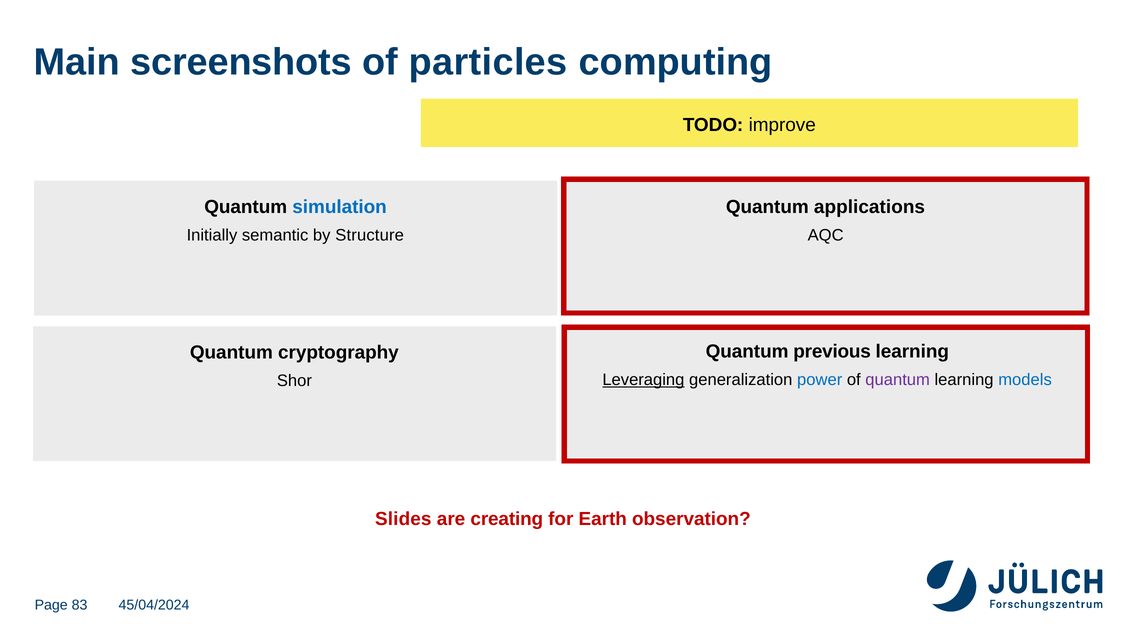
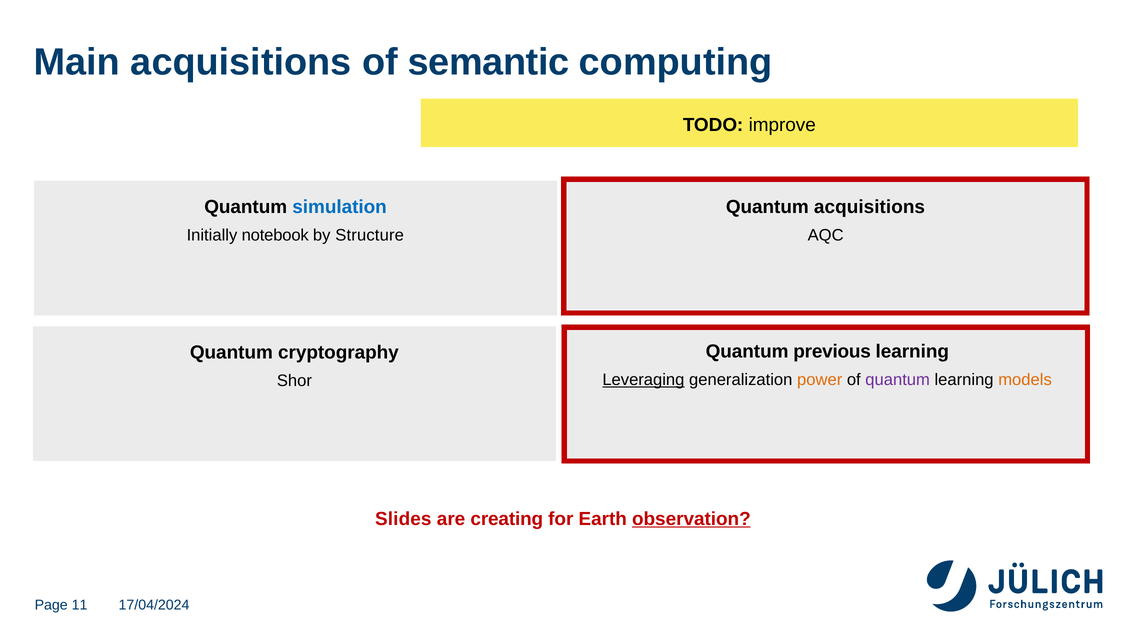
Main screenshots: screenshots -> acquisitions
particles: particles -> semantic
Quantum applications: applications -> acquisitions
semantic: semantic -> notebook
power colour: blue -> orange
models colour: blue -> orange
observation underline: none -> present
83: 83 -> 11
45/04/2024: 45/04/2024 -> 17/04/2024
